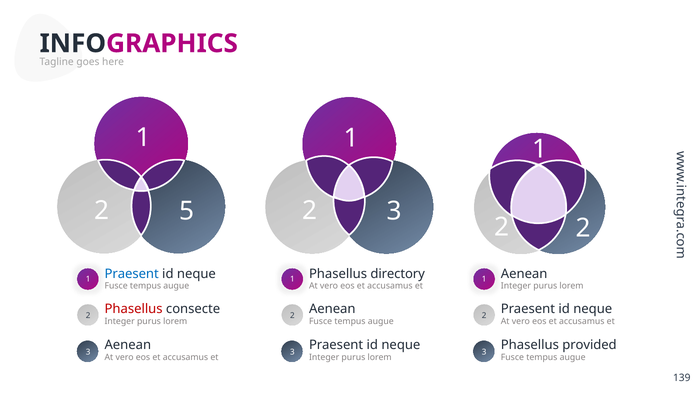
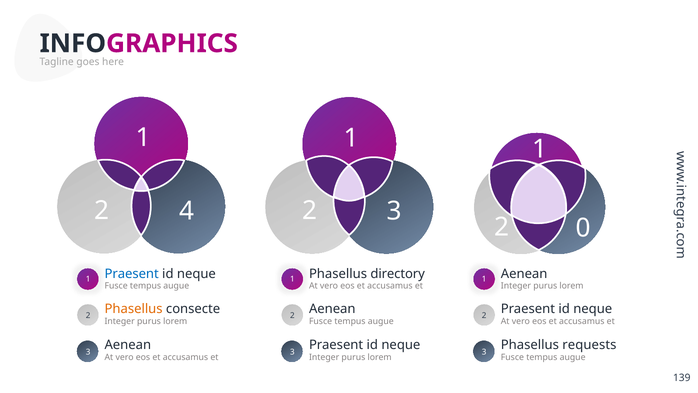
5: 5 -> 4
2 2: 2 -> 0
Phasellus at (134, 309) colour: red -> orange
provided: provided -> requests
